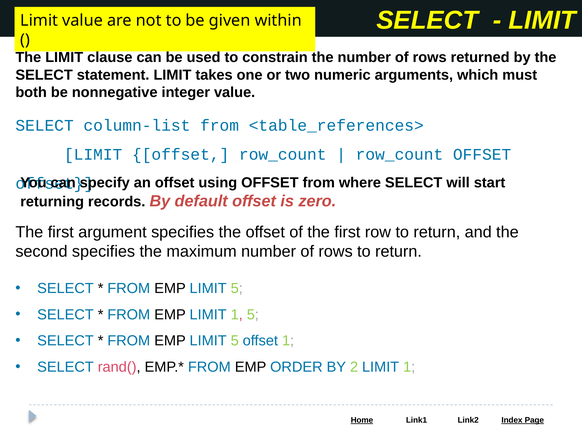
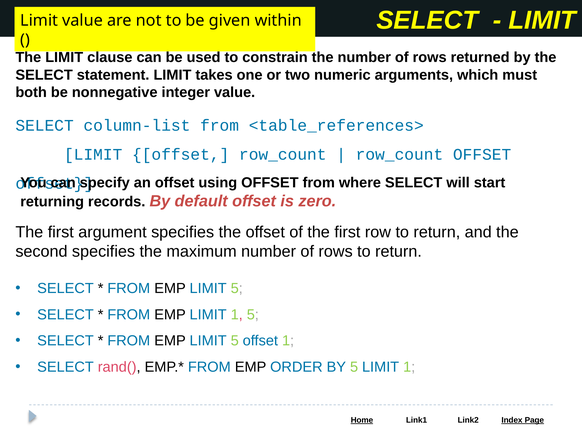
BY 2: 2 -> 5
